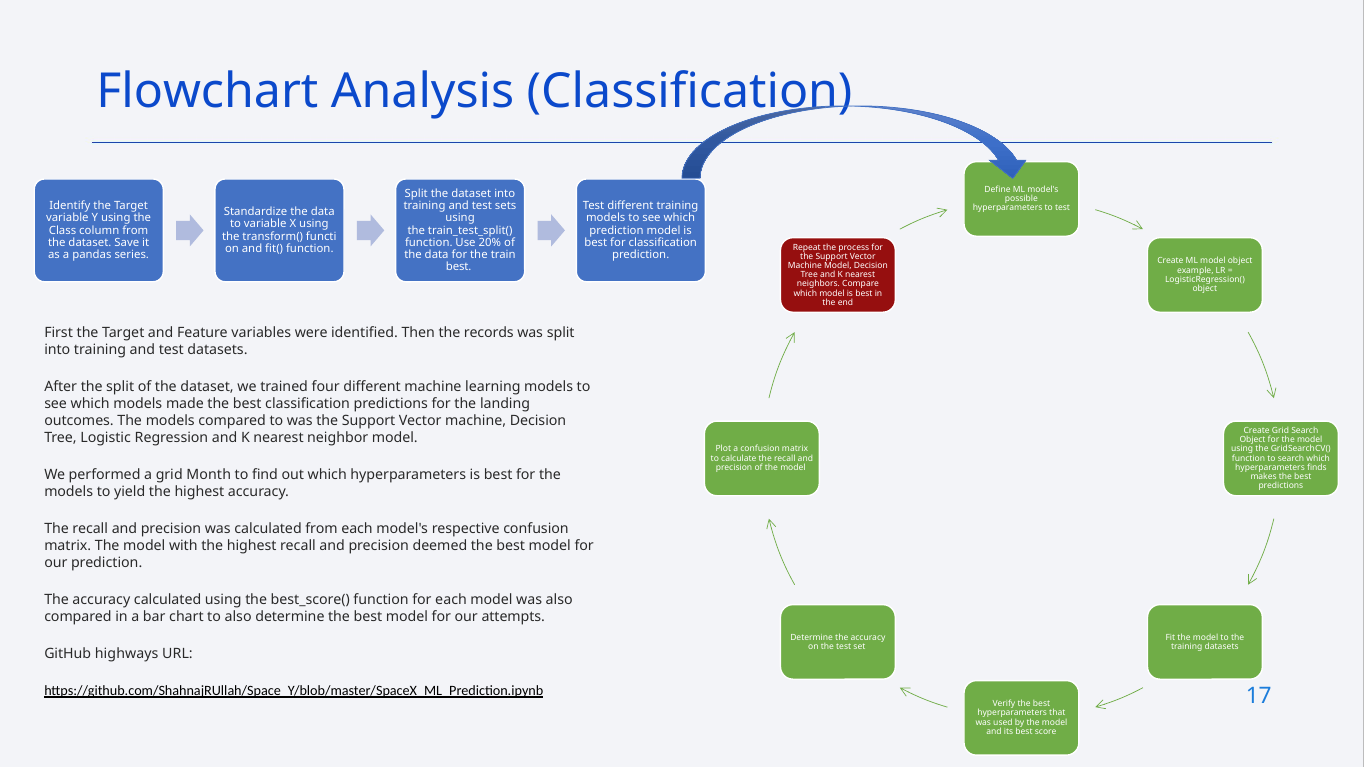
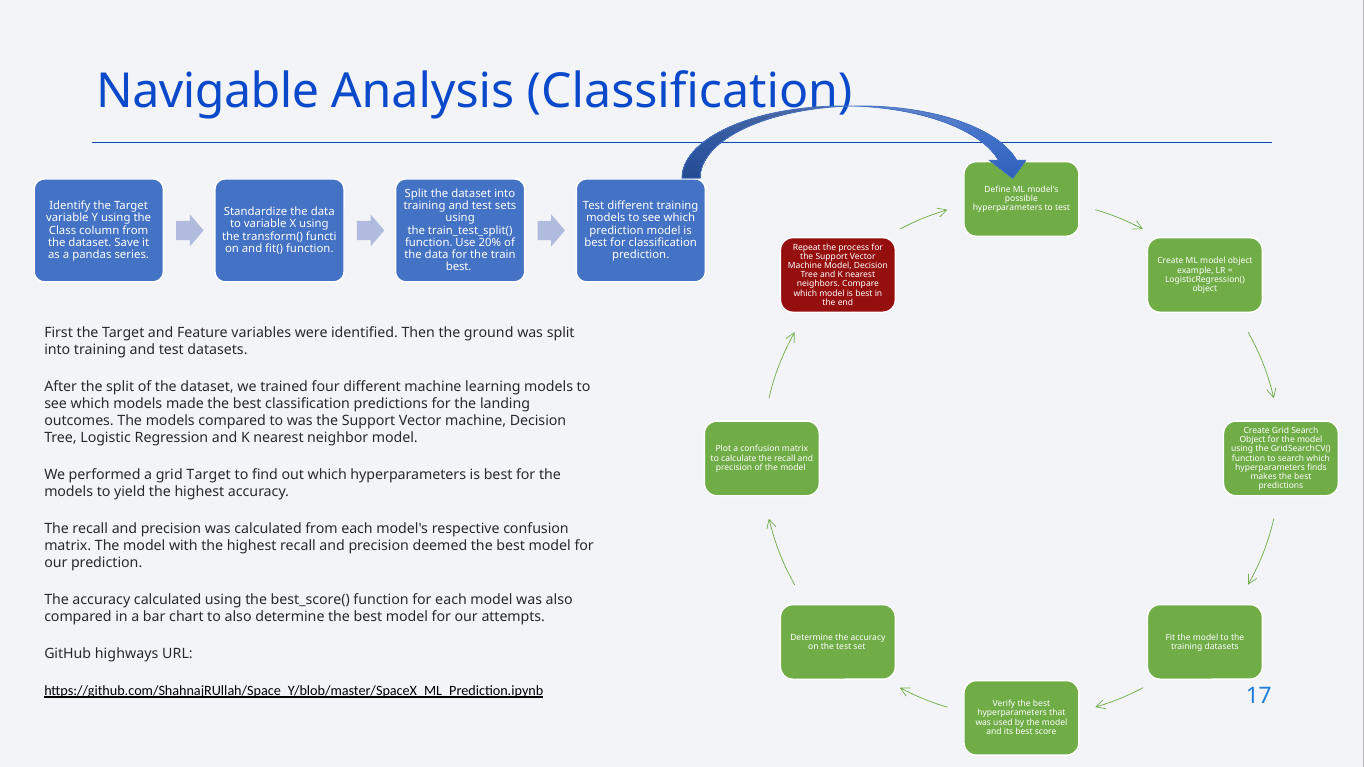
Flowchart: Flowchart -> Navigable
records: records -> ground
grid Month: Month -> Target
